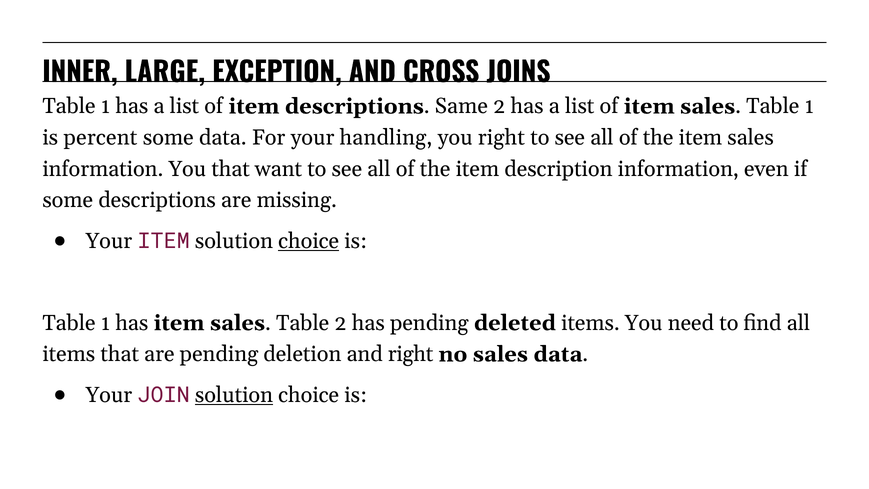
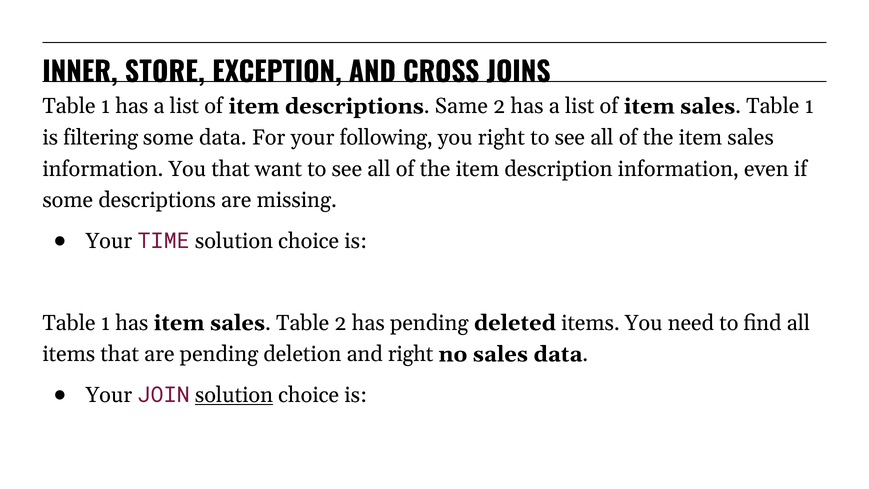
LARGE: LARGE -> STORE
percent: percent -> filtering
handling: handling -> following
Your ITEM: ITEM -> TIME
choice at (309, 241) underline: present -> none
